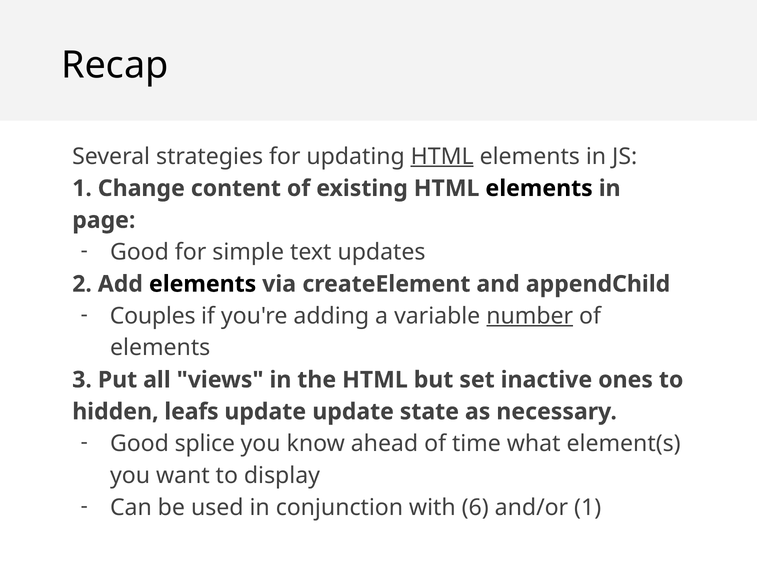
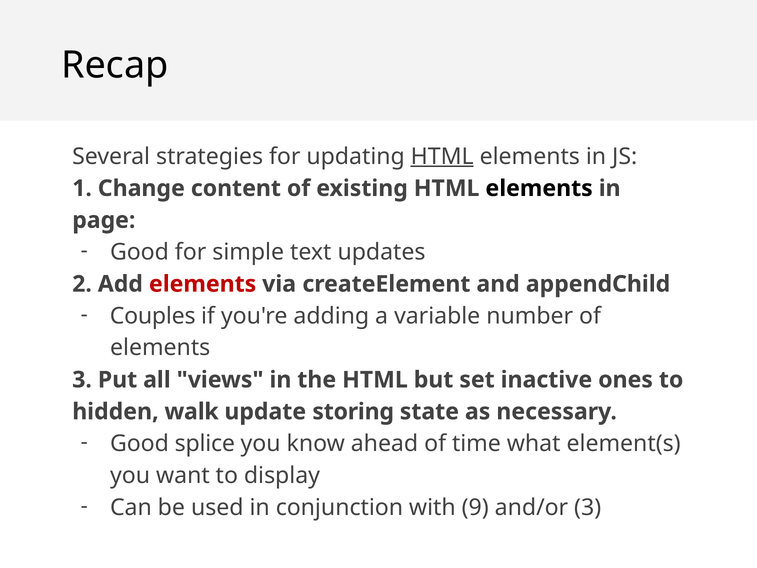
elements at (203, 284) colour: black -> red
number underline: present -> none
leafs: leafs -> walk
update update: update -> storing
6: 6 -> 9
and/or 1: 1 -> 3
